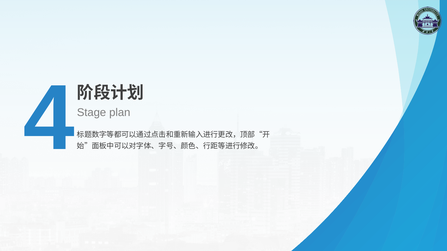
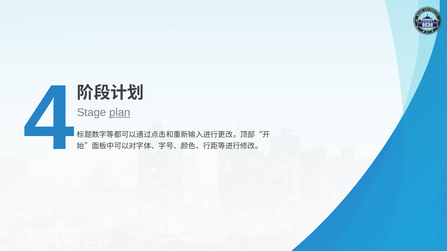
plan underline: none -> present
